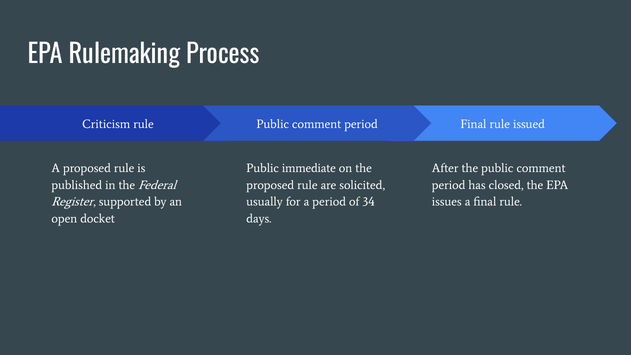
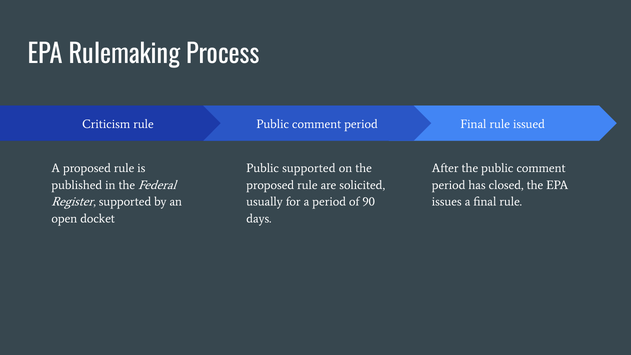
Public immediate: immediate -> supported
34: 34 -> 90
